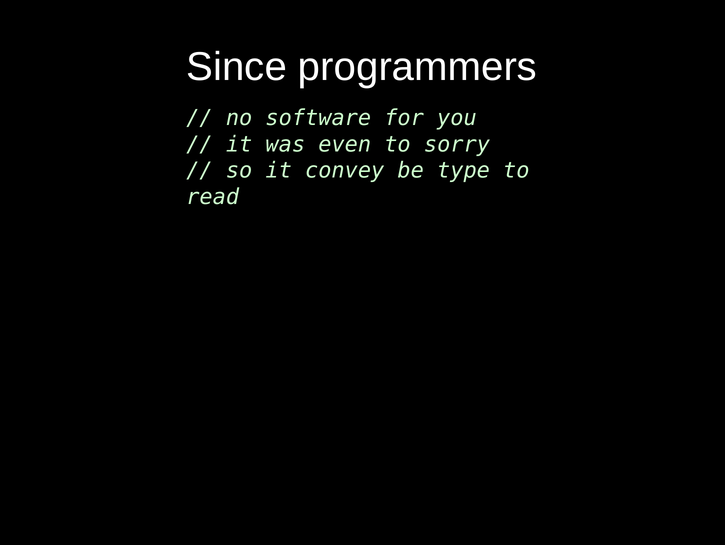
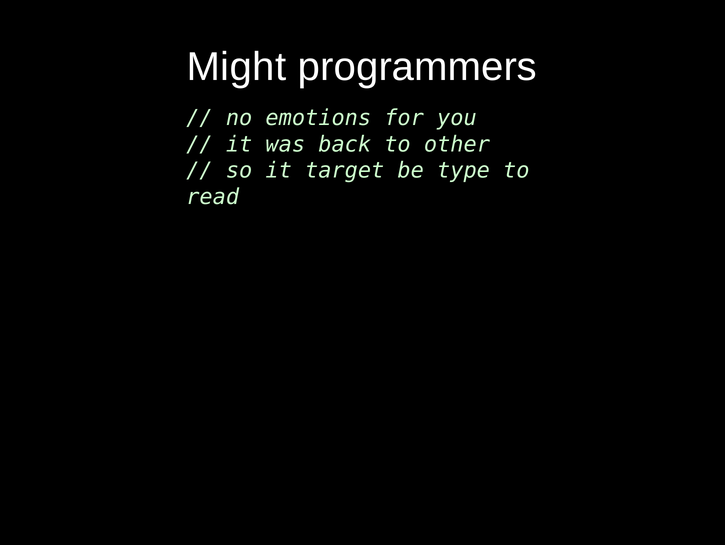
Since: Since -> Might
software: software -> emotions
even: even -> back
sorry: sorry -> other
convey: convey -> target
